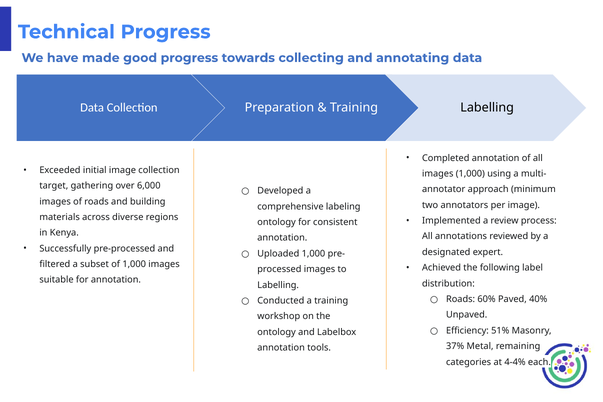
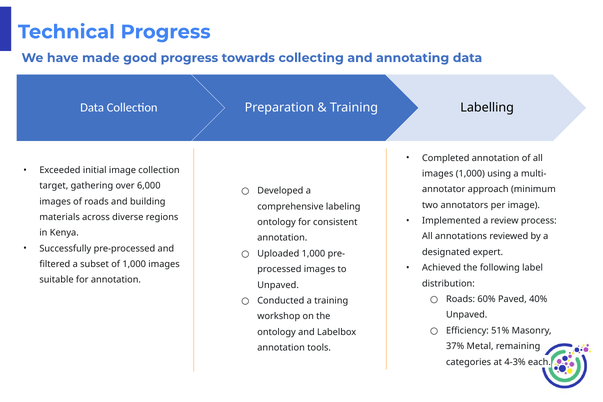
Labelling at (278, 285): Labelling -> Unpaved
4-4%: 4-4% -> 4-3%
